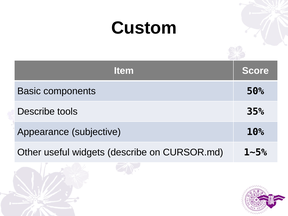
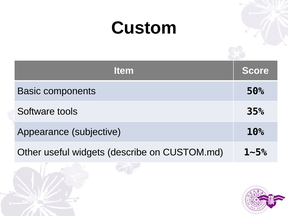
Describe at (36, 112): Describe -> Software
CURSOR.md: CURSOR.md -> CUSTOM.md
